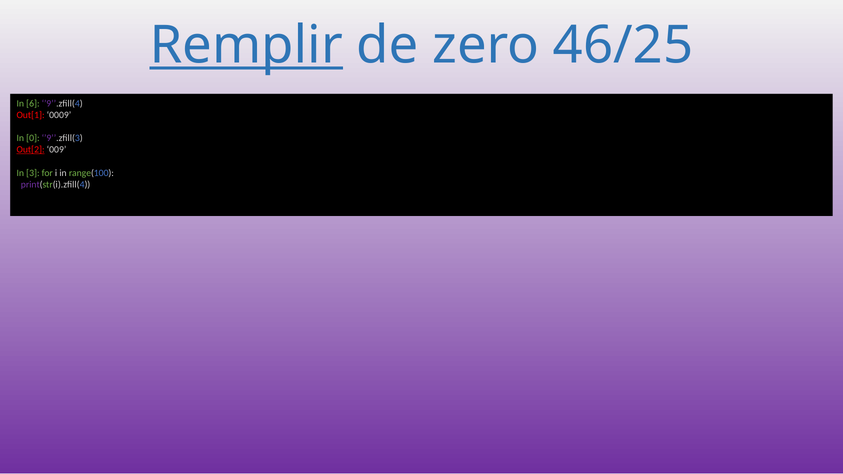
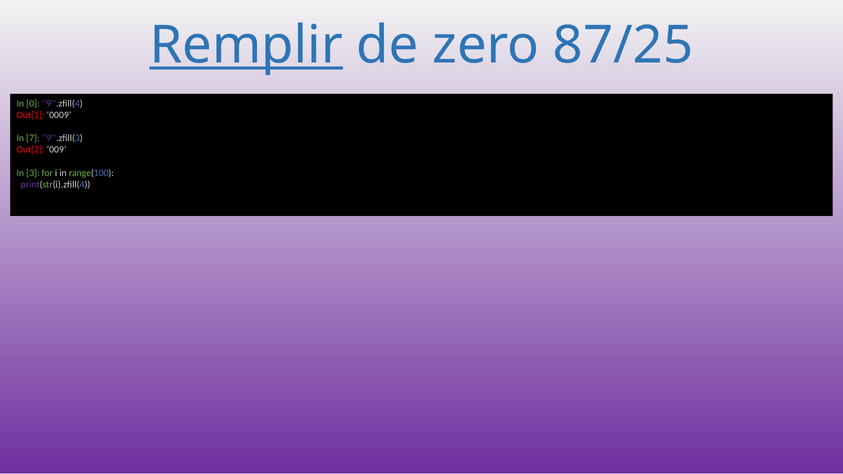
46/25: 46/25 -> 87/25
6: 6 -> 0
0: 0 -> 7
Out[2 underline: present -> none
